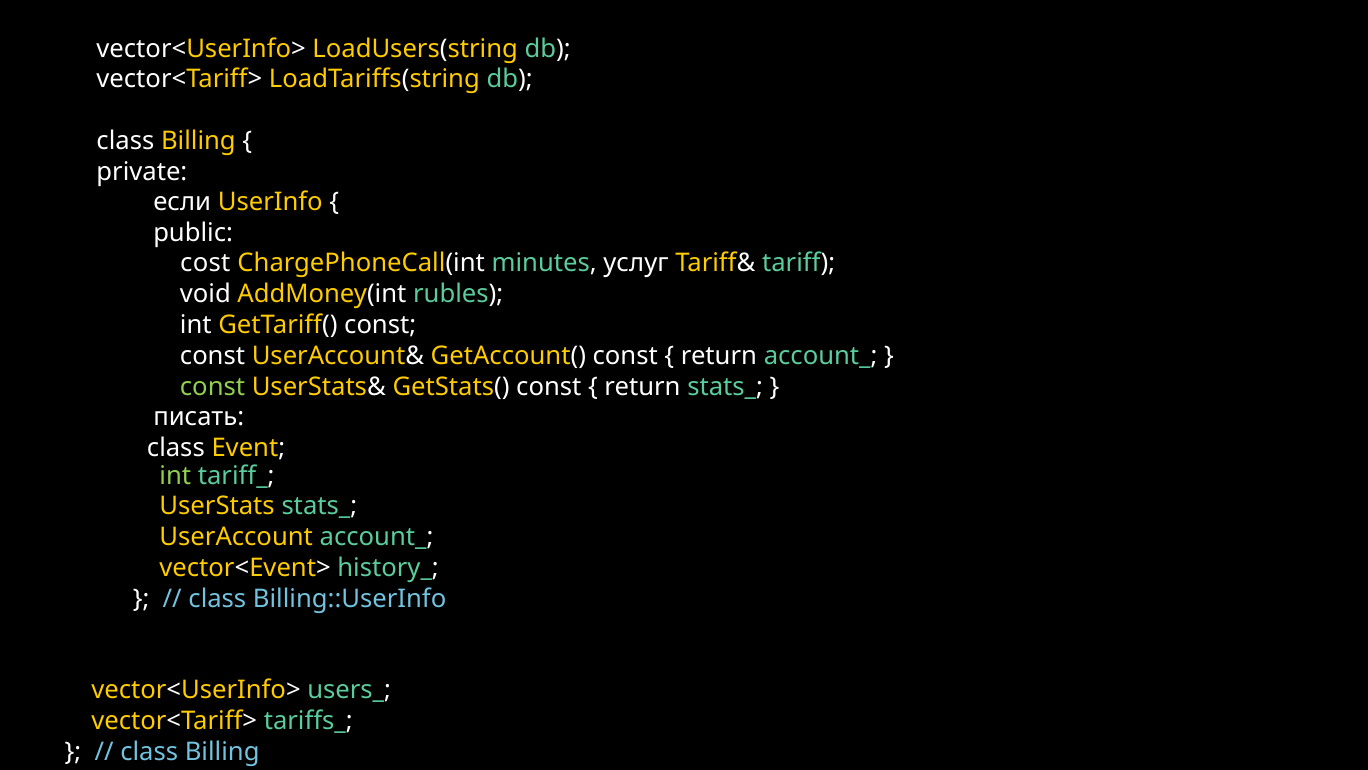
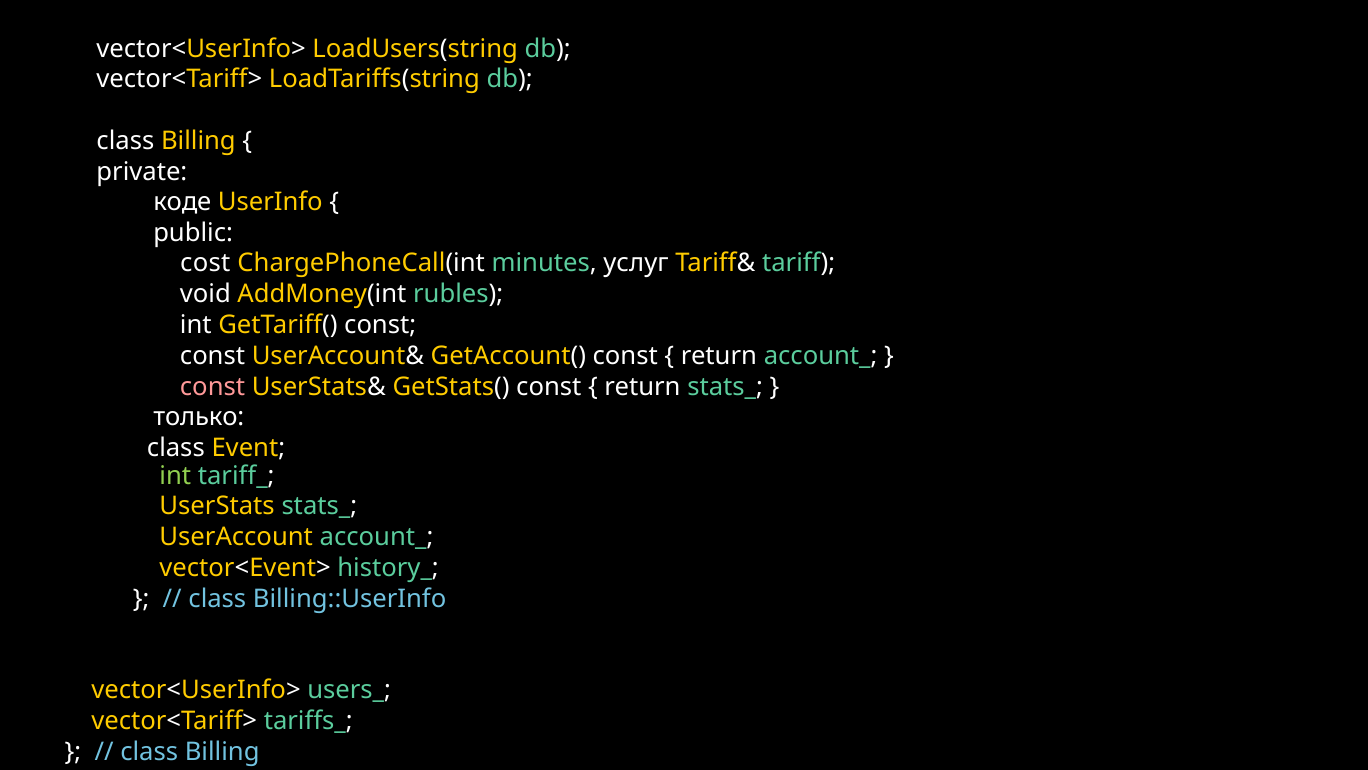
если: если -> коде
const at (213, 386) colour: light green -> pink
писать: писать -> только
